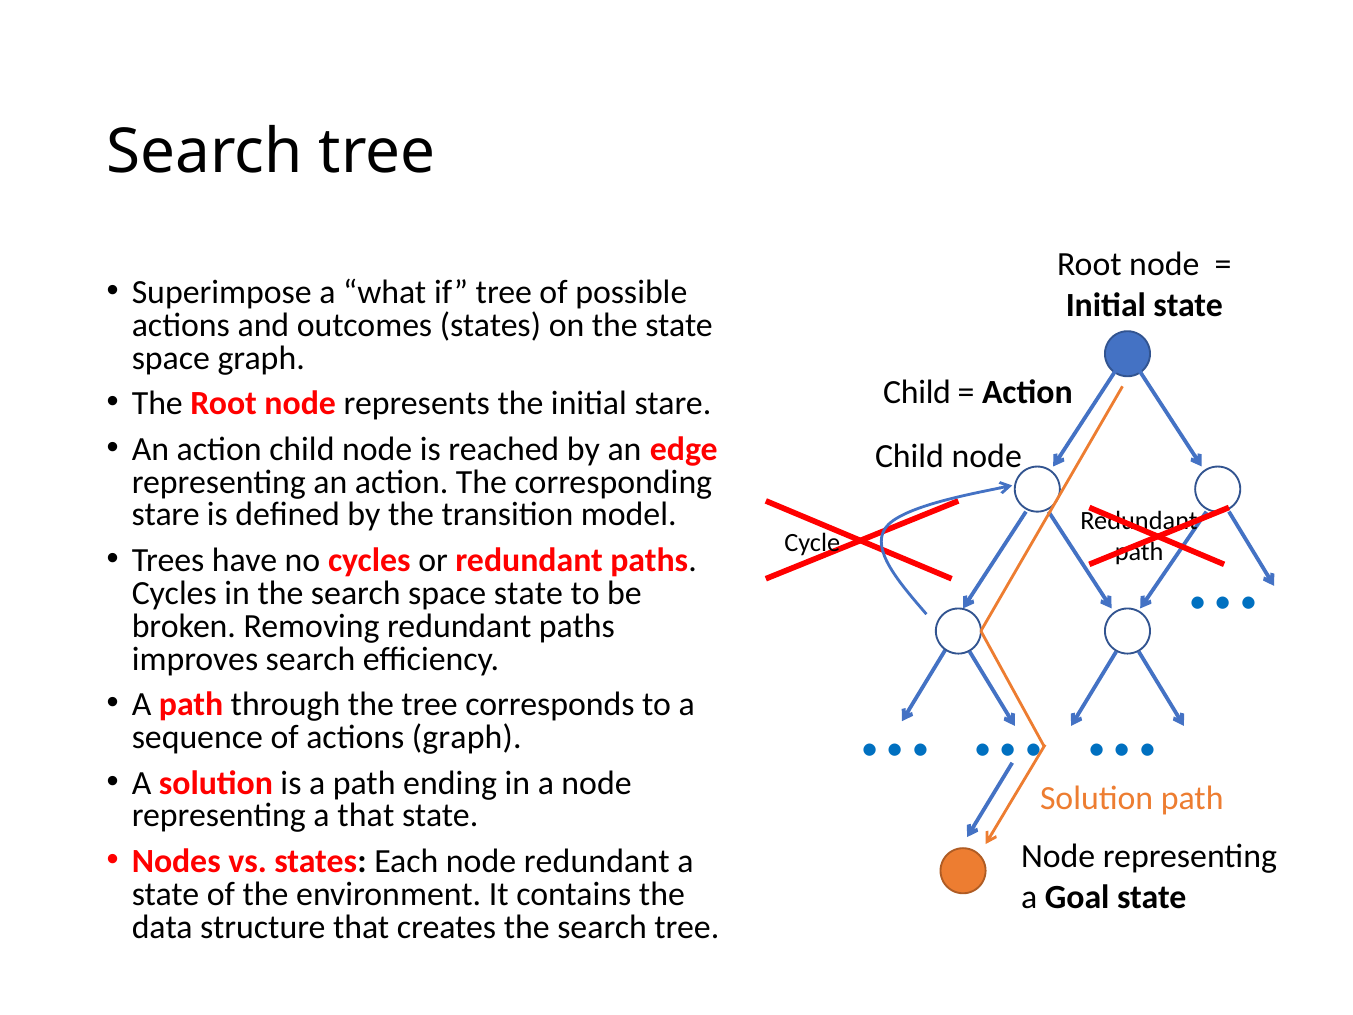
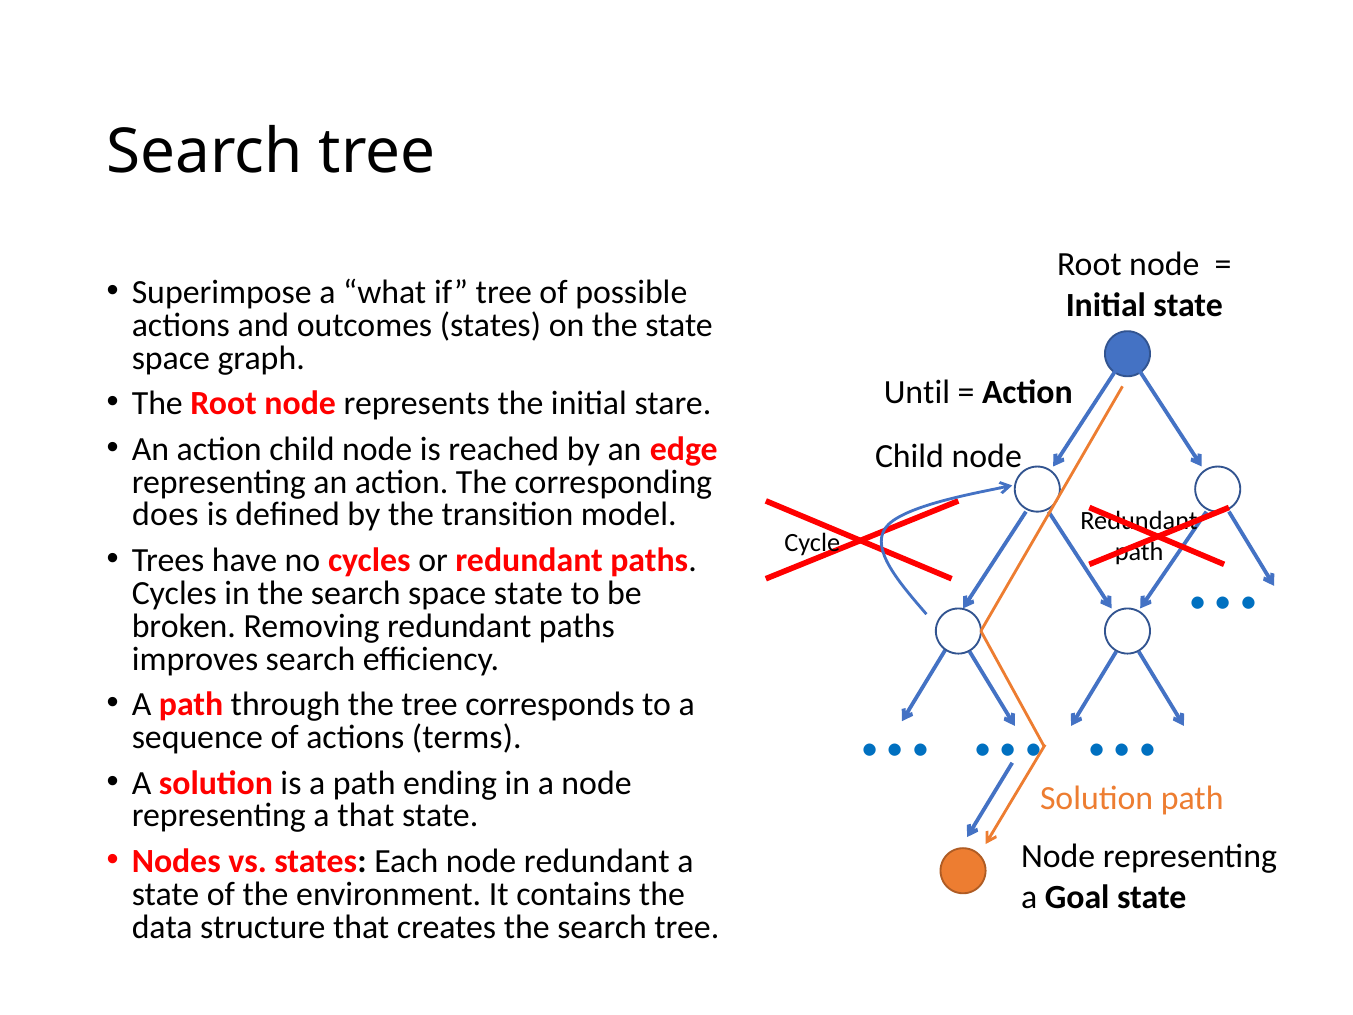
Child at (917, 393): Child -> Until
stare at (166, 515): stare -> does
actions graph: graph -> terms
